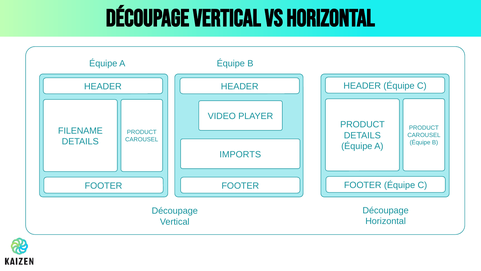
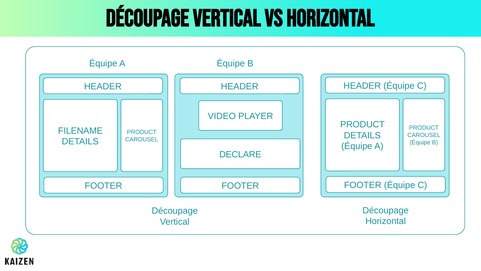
IMPORTS: IMPORTS -> DECLARE
